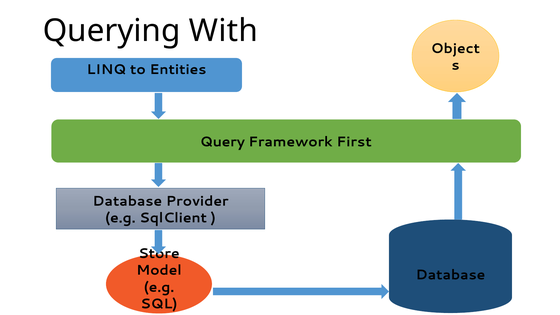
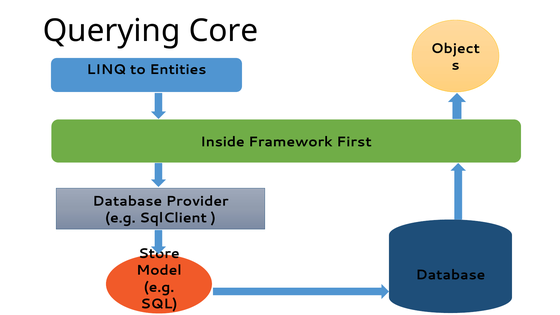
With: With -> Core
Query: Query -> Inside
